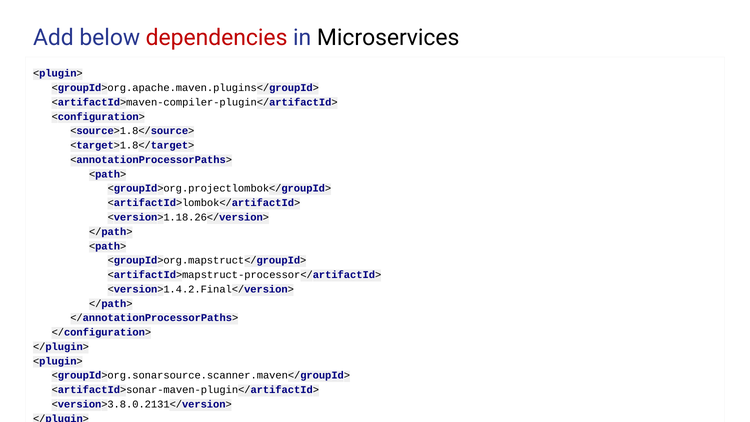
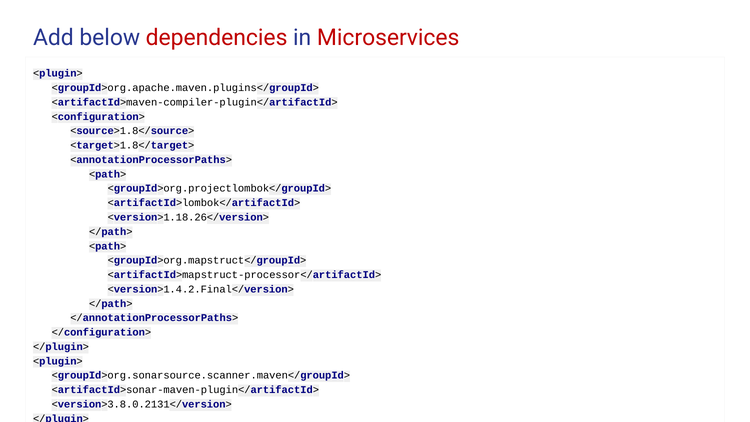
Microservices colour: black -> red
